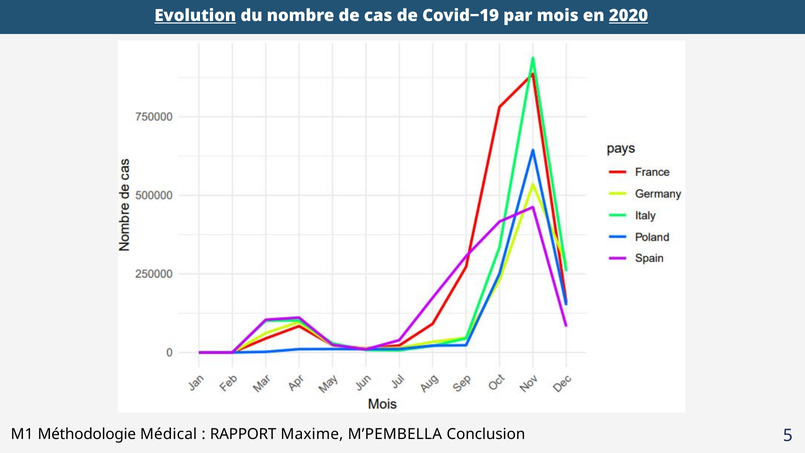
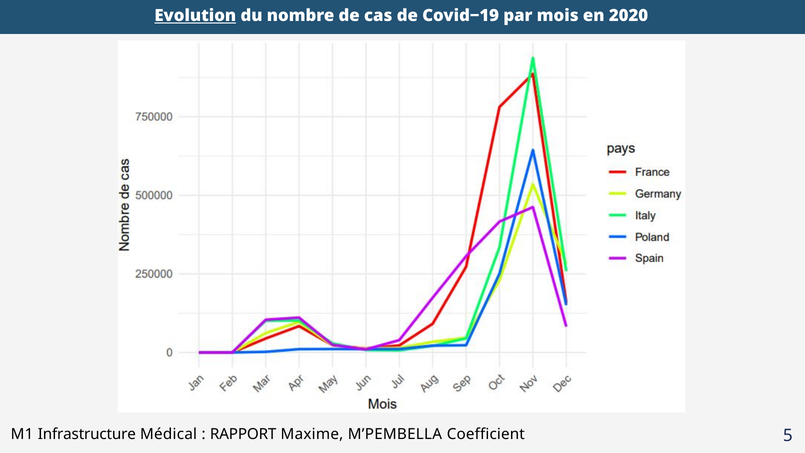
2020 underline: present -> none
Méthodologie: Méthodologie -> Infrastructure
Conclusion: Conclusion -> Coefficient
